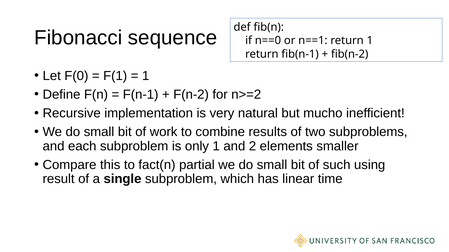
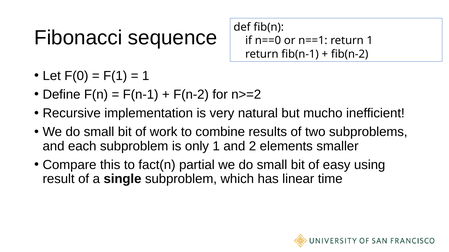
such: such -> easy
